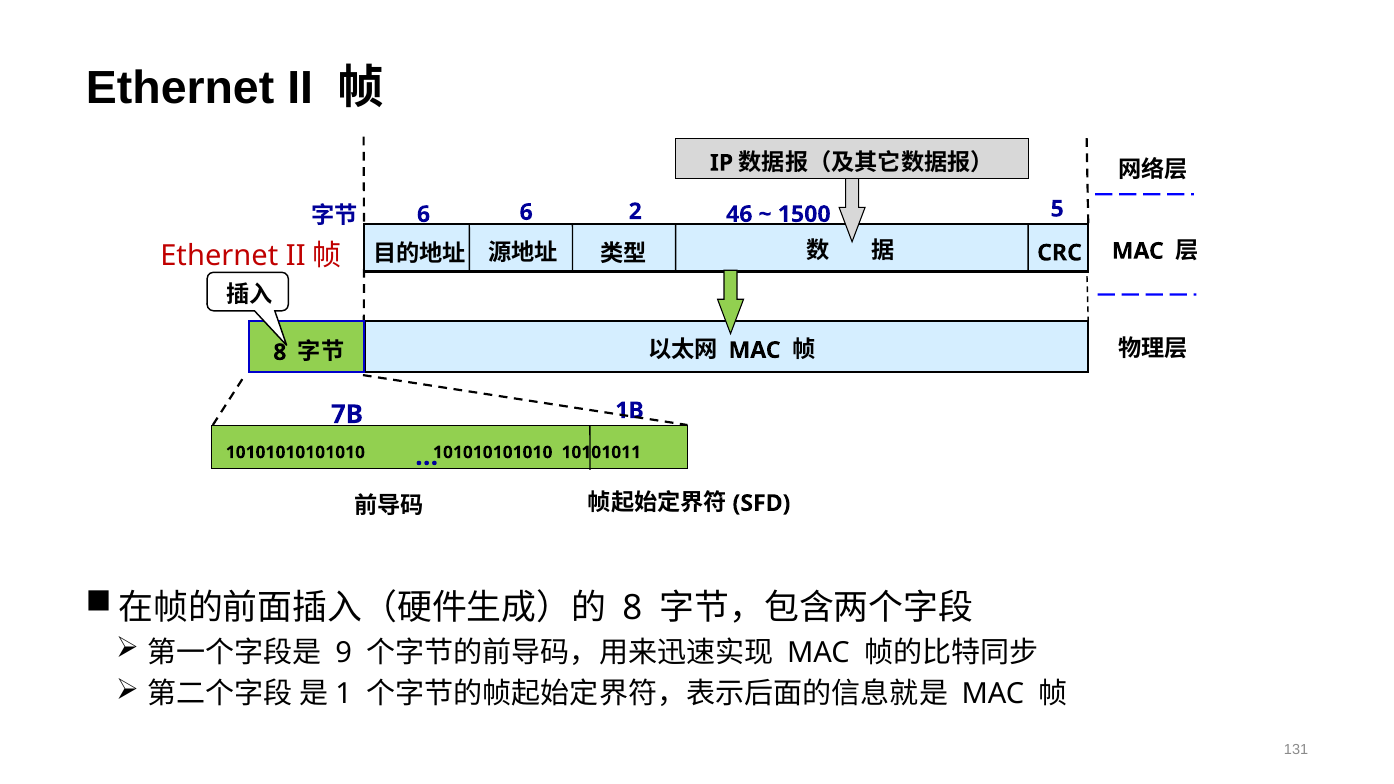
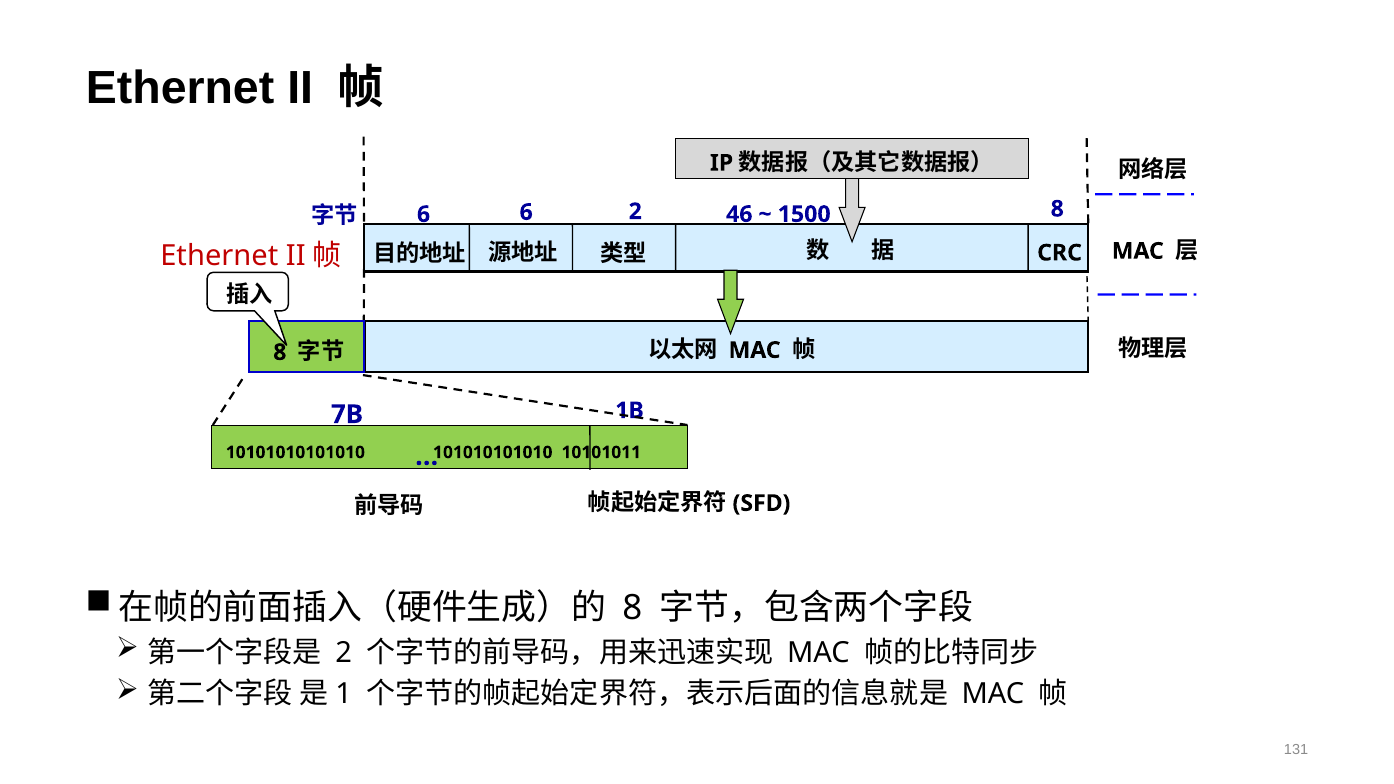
2 5: 5 -> 8
9 at (344, 653): 9 -> 2
